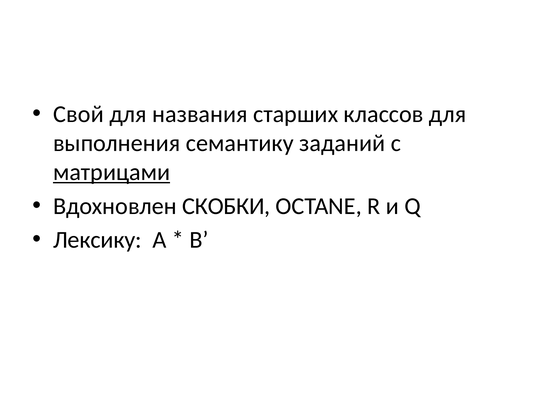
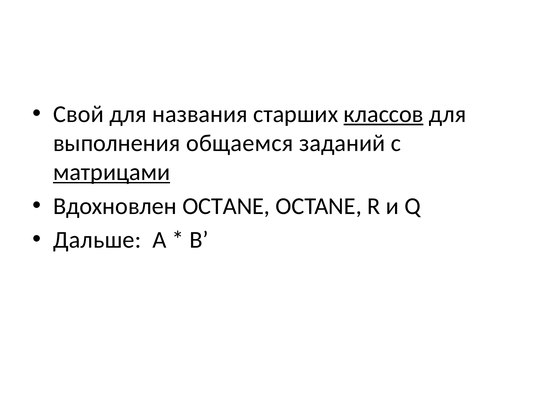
классов underline: none -> present
семантику: семантику -> общаемся
Вдохновлен СКОБКИ: СКОБКИ -> OCTANE
Лексику: Лексику -> Дальше
